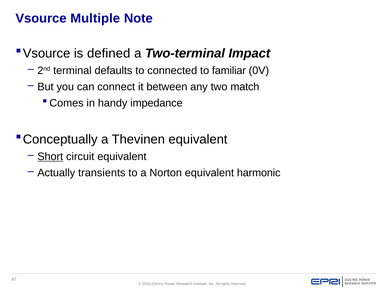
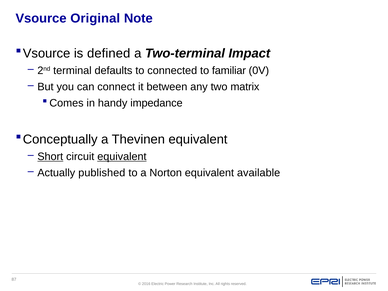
Multiple: Multiple -> Original
match: match -> matrix
equivalent at (122, 157) underline: none -> present
transients: transients -> published
harmonic: harmonic -> available
